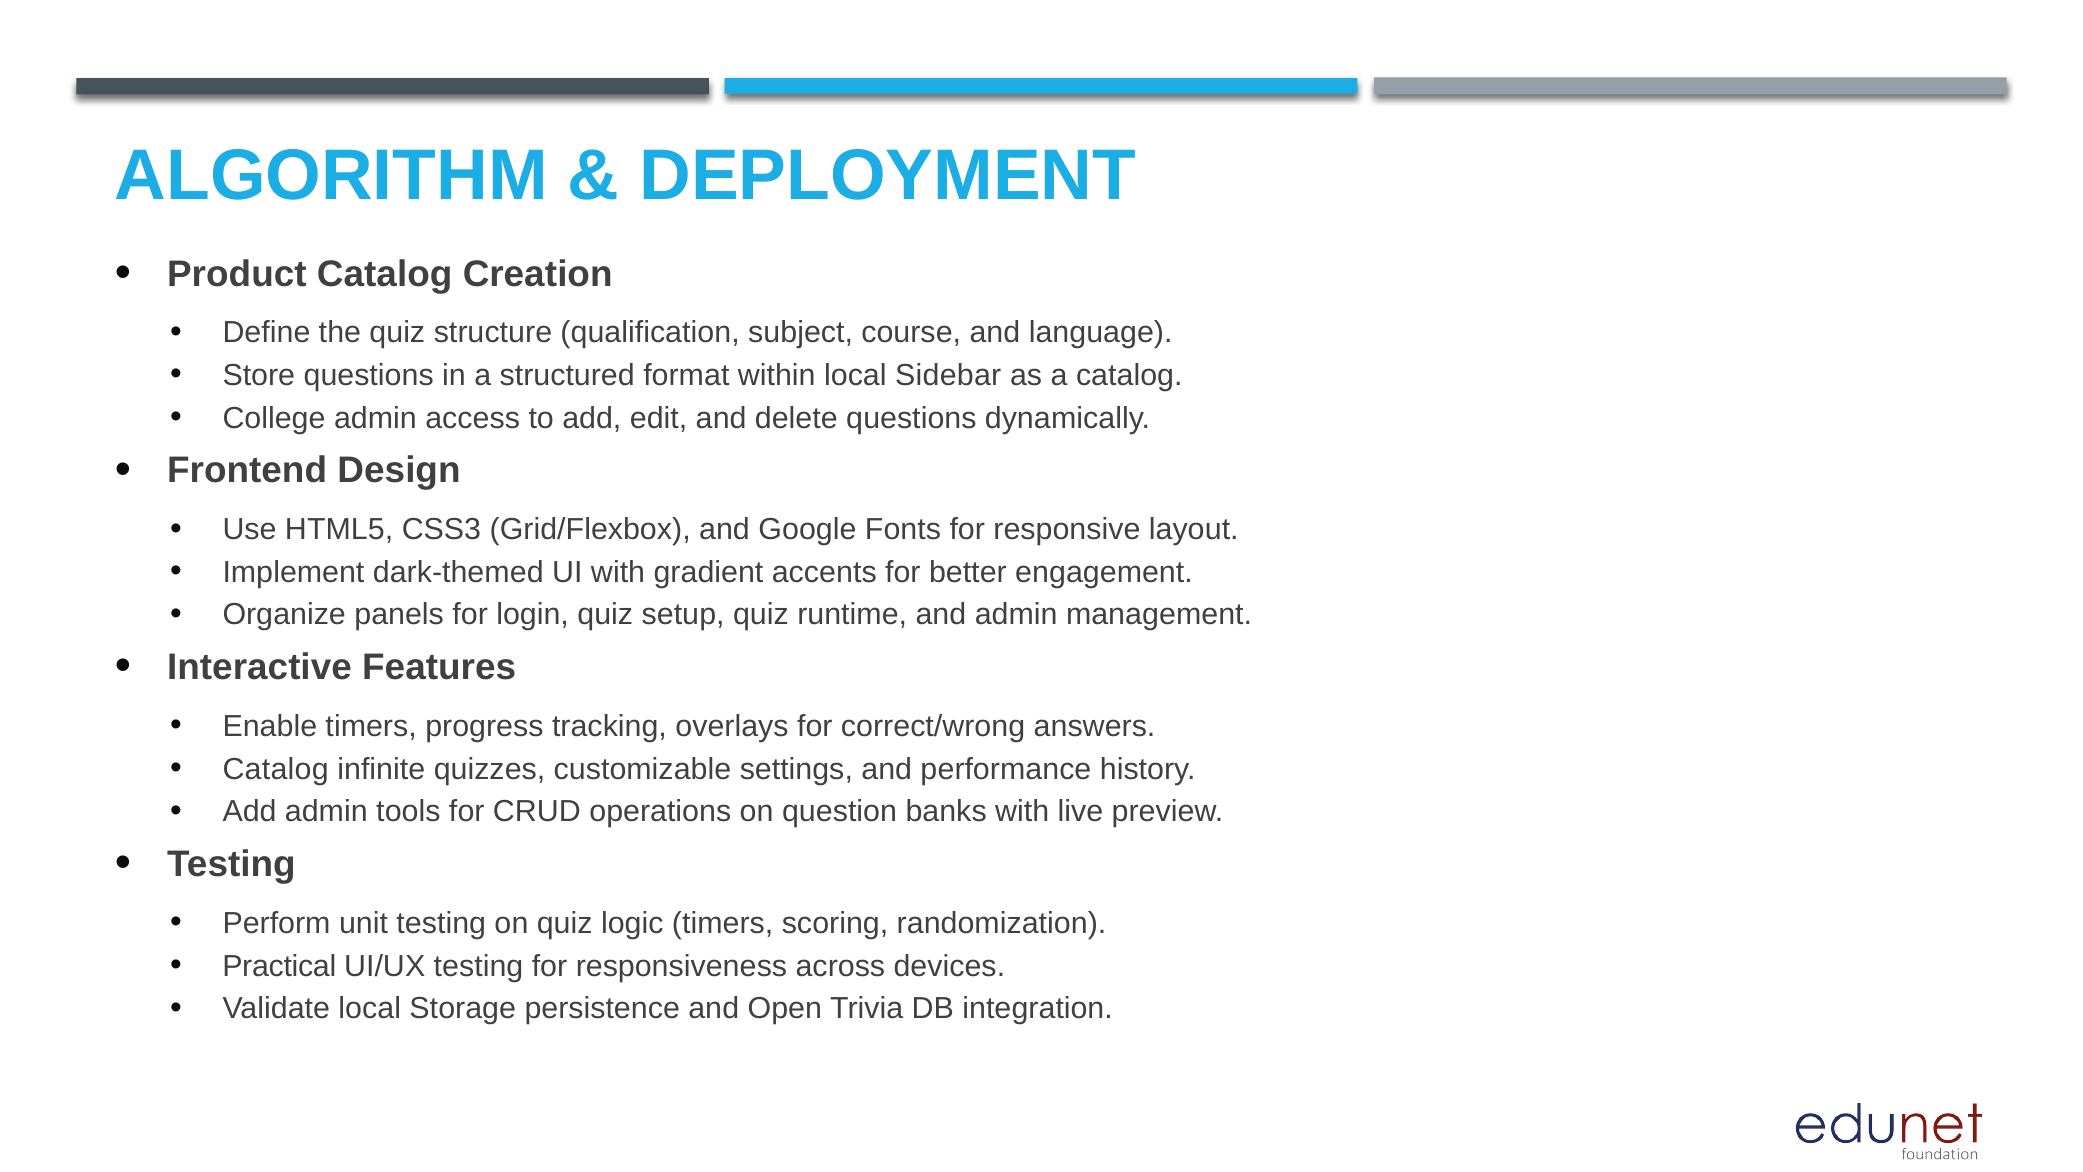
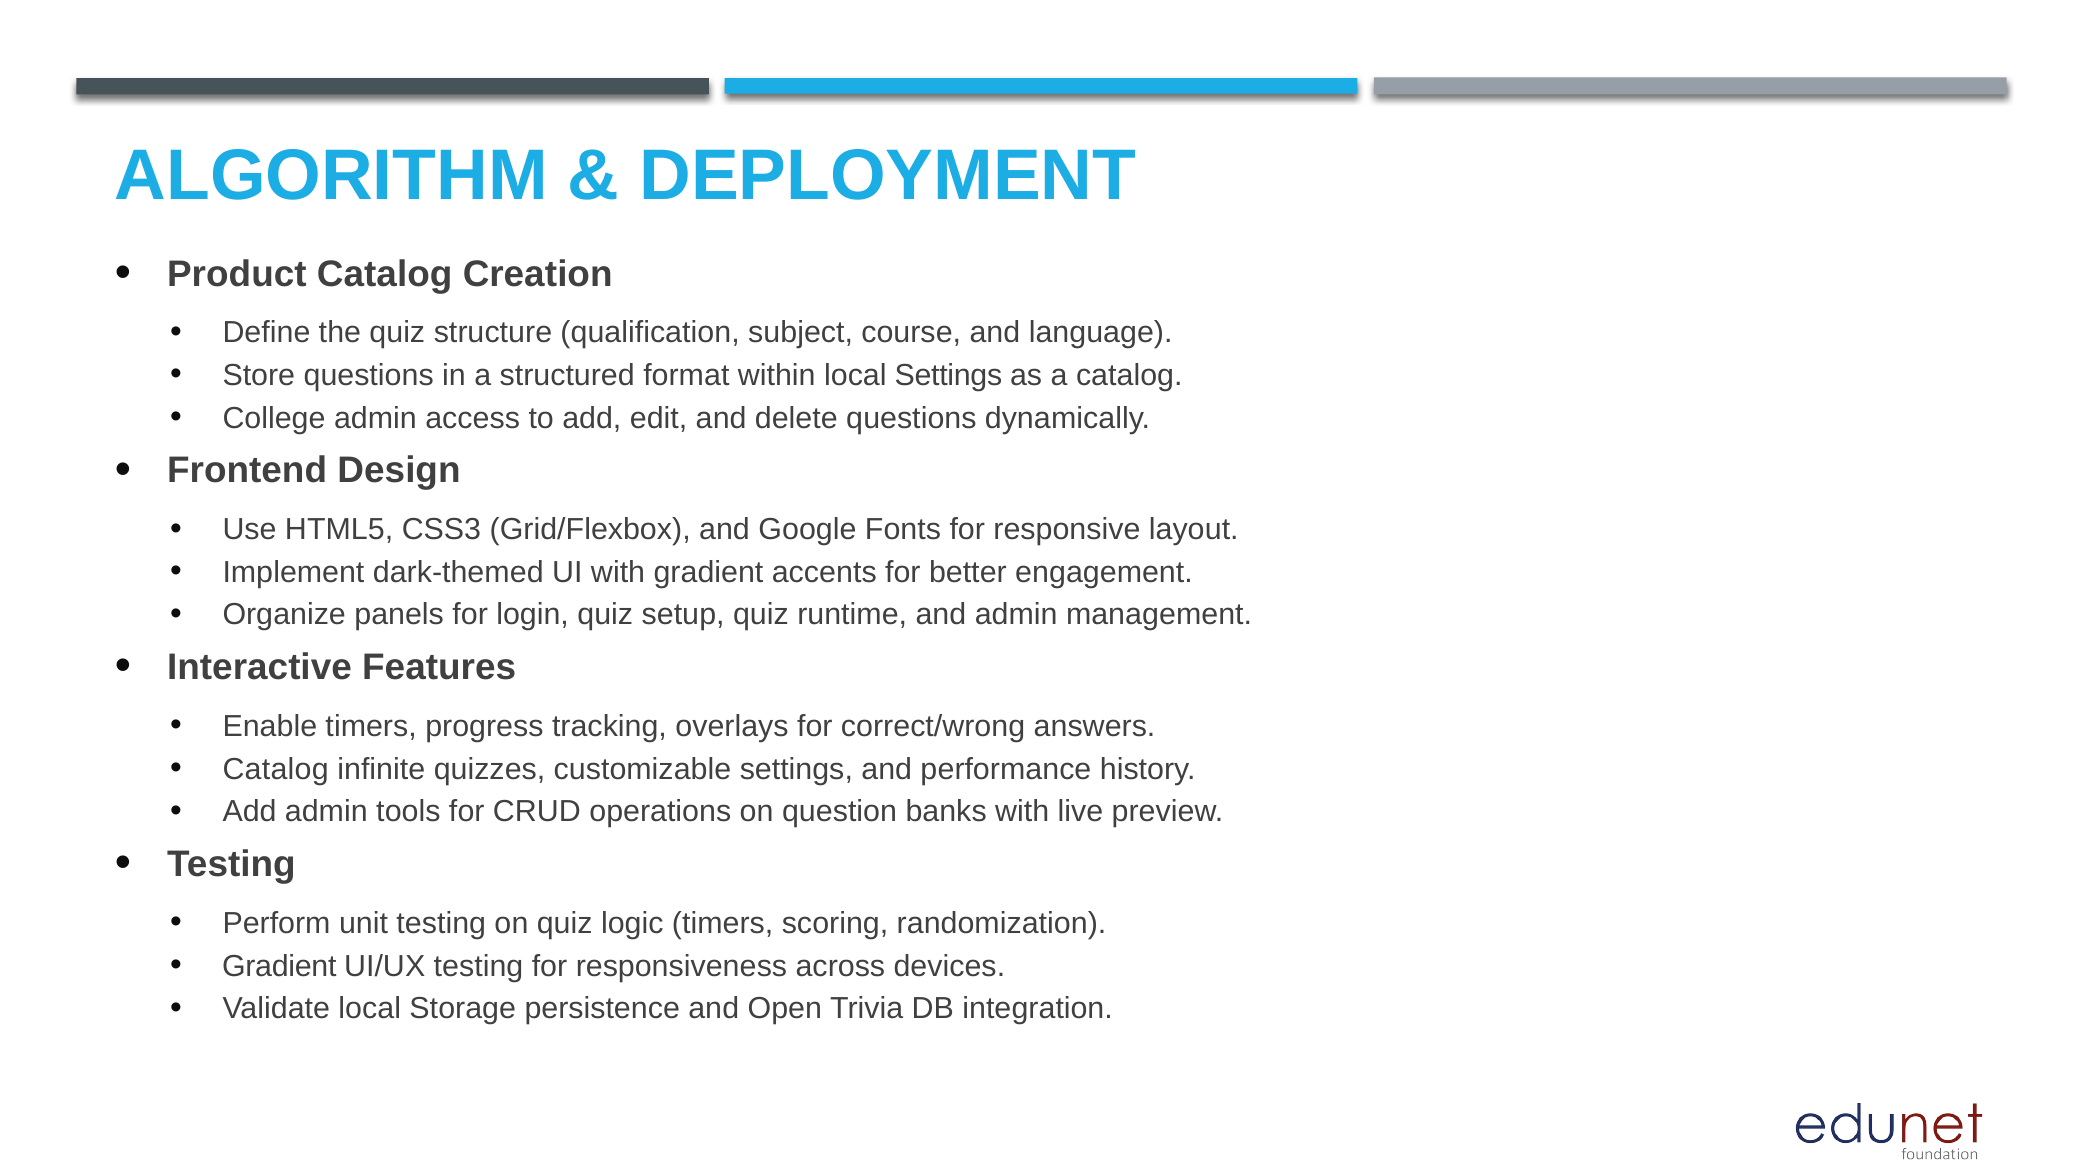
local Sidebar: Sidebar -> Settings
Practical at (279, 966): Practical -> Gradient
